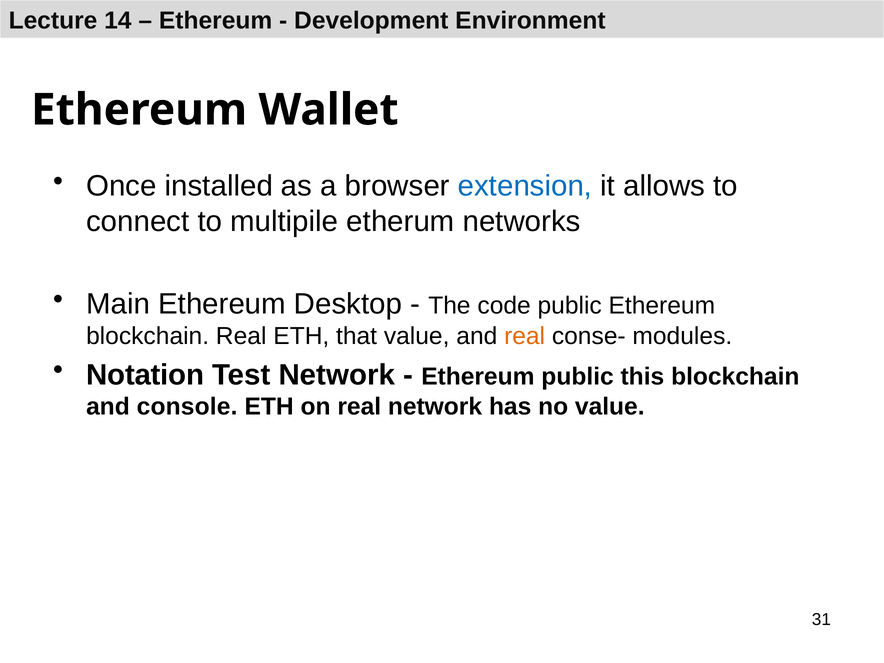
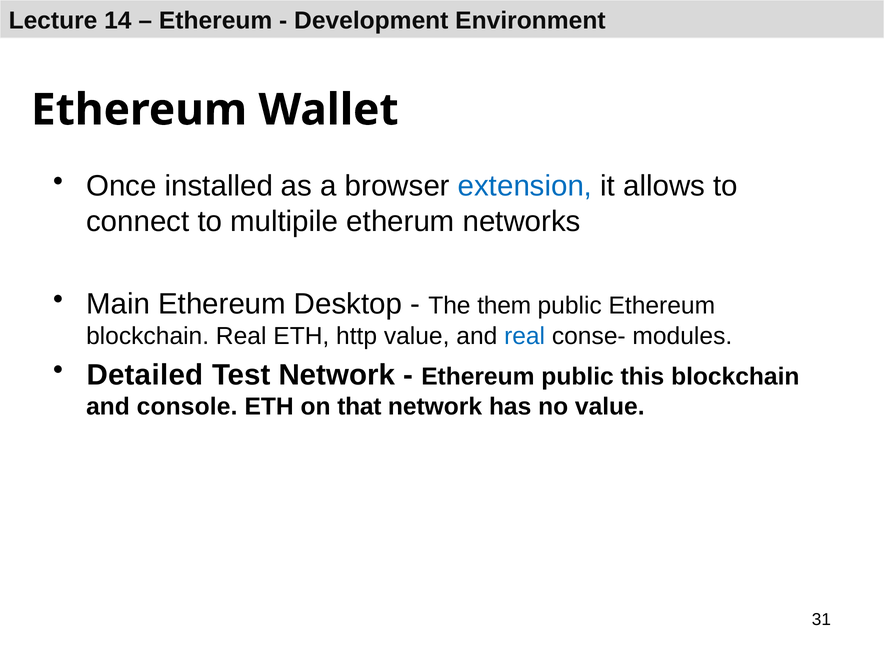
code: code -> them
that: that -> http
real at (525, 336) colour: orange -> blue
Notation: Notation -> Detailed
on real: real -> that
